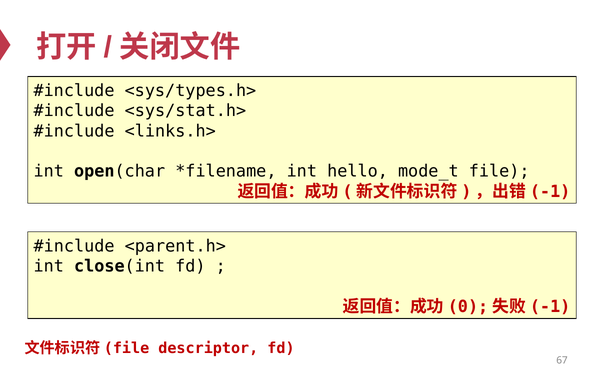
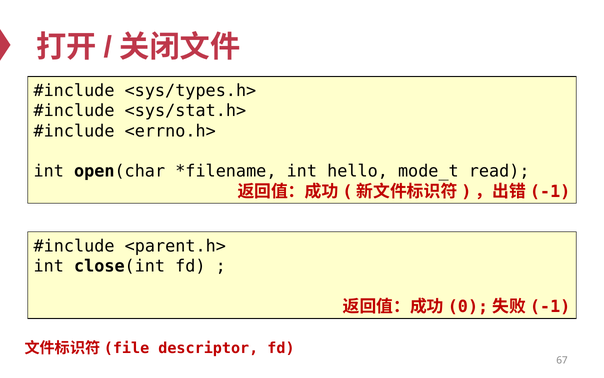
<links.h>: <links.h> -> <errno.h>
file: file -> read
